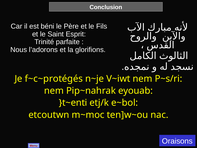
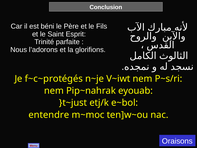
}t~enti: }t~enti -> }t~just
etcoutwn: etcoutwn -> entendre
